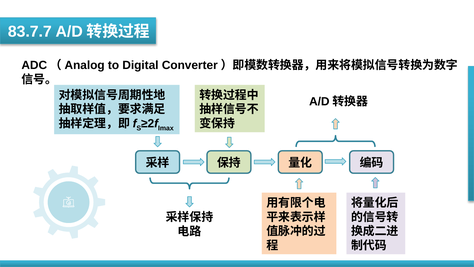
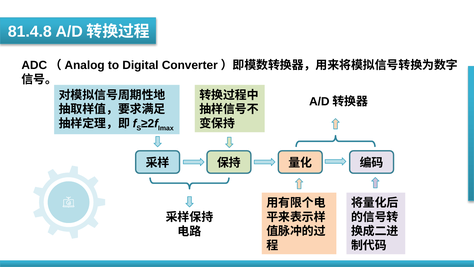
83.7.7: 83.7.7 -> 81.4.8
